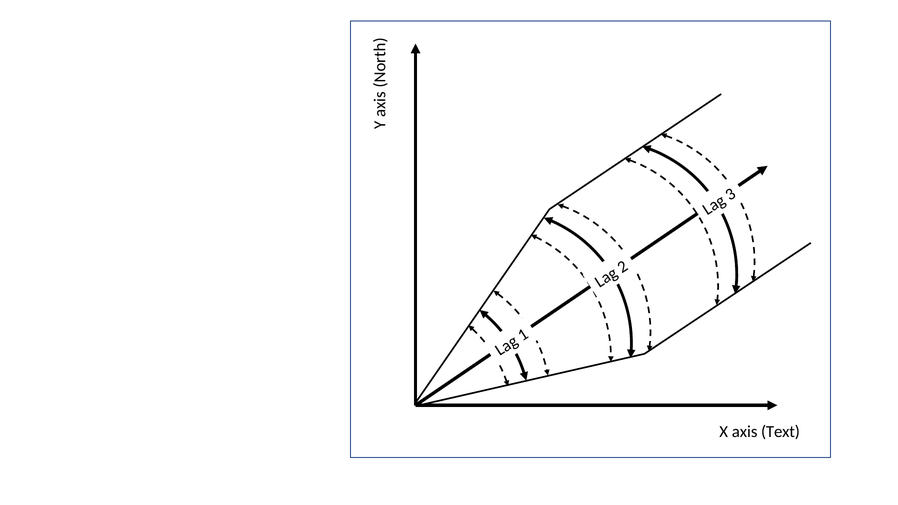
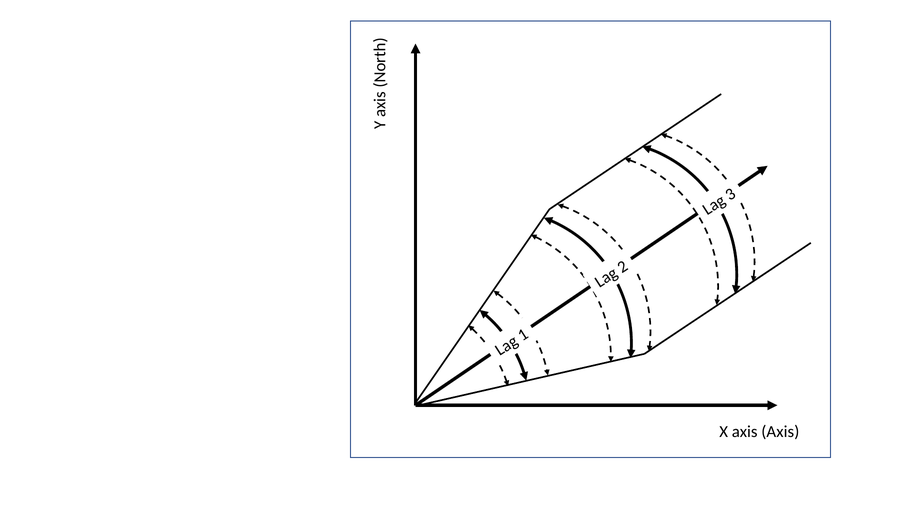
axis Text: Text -> Axis
